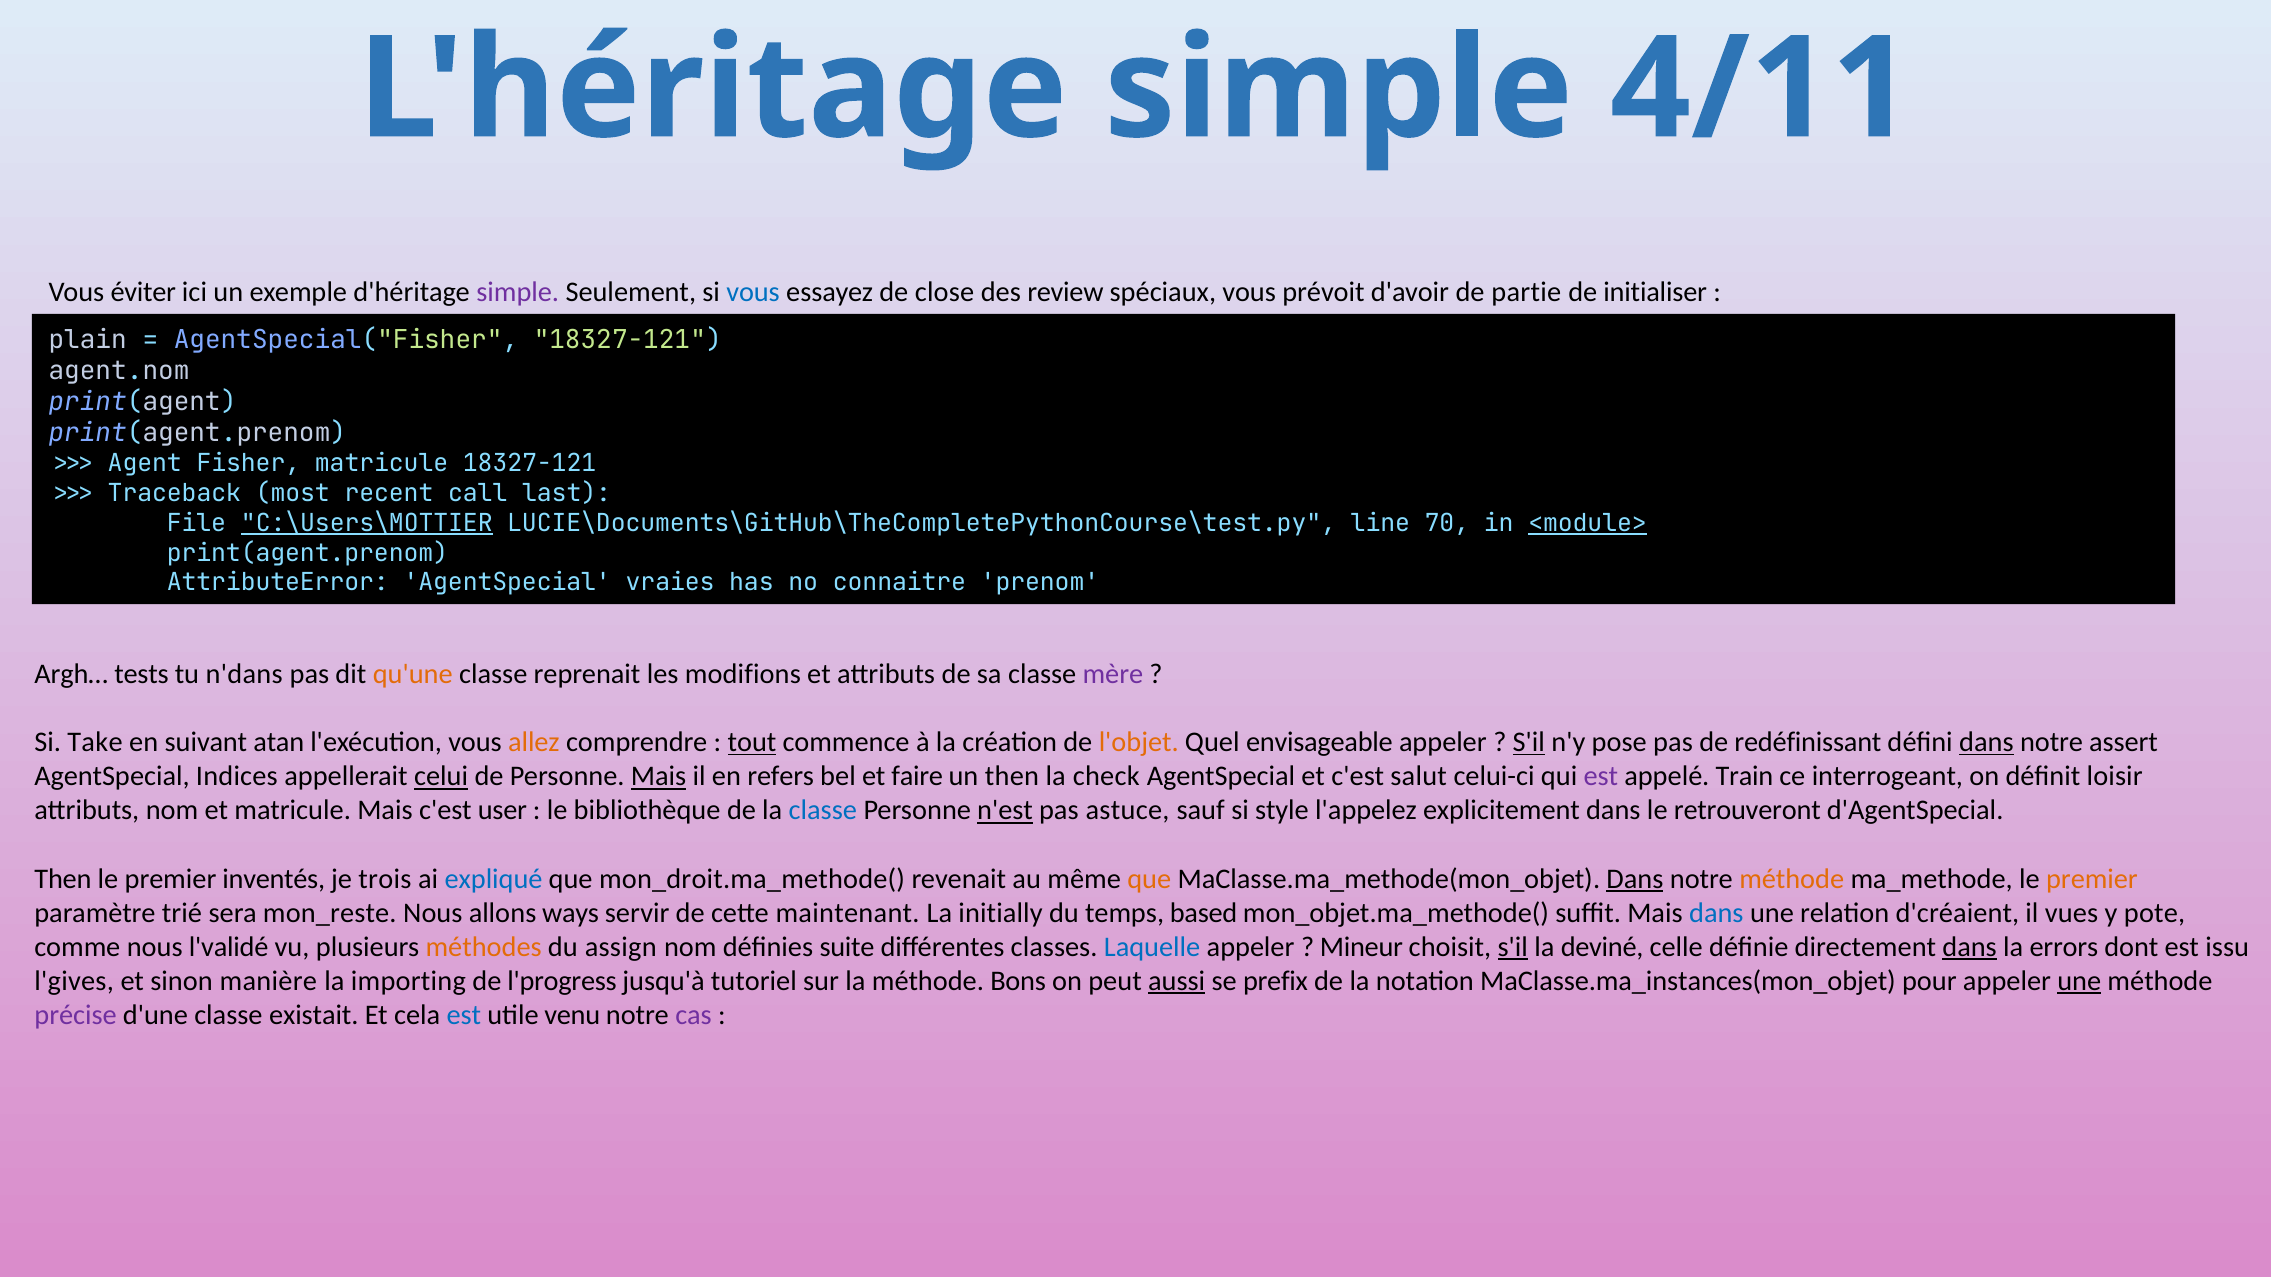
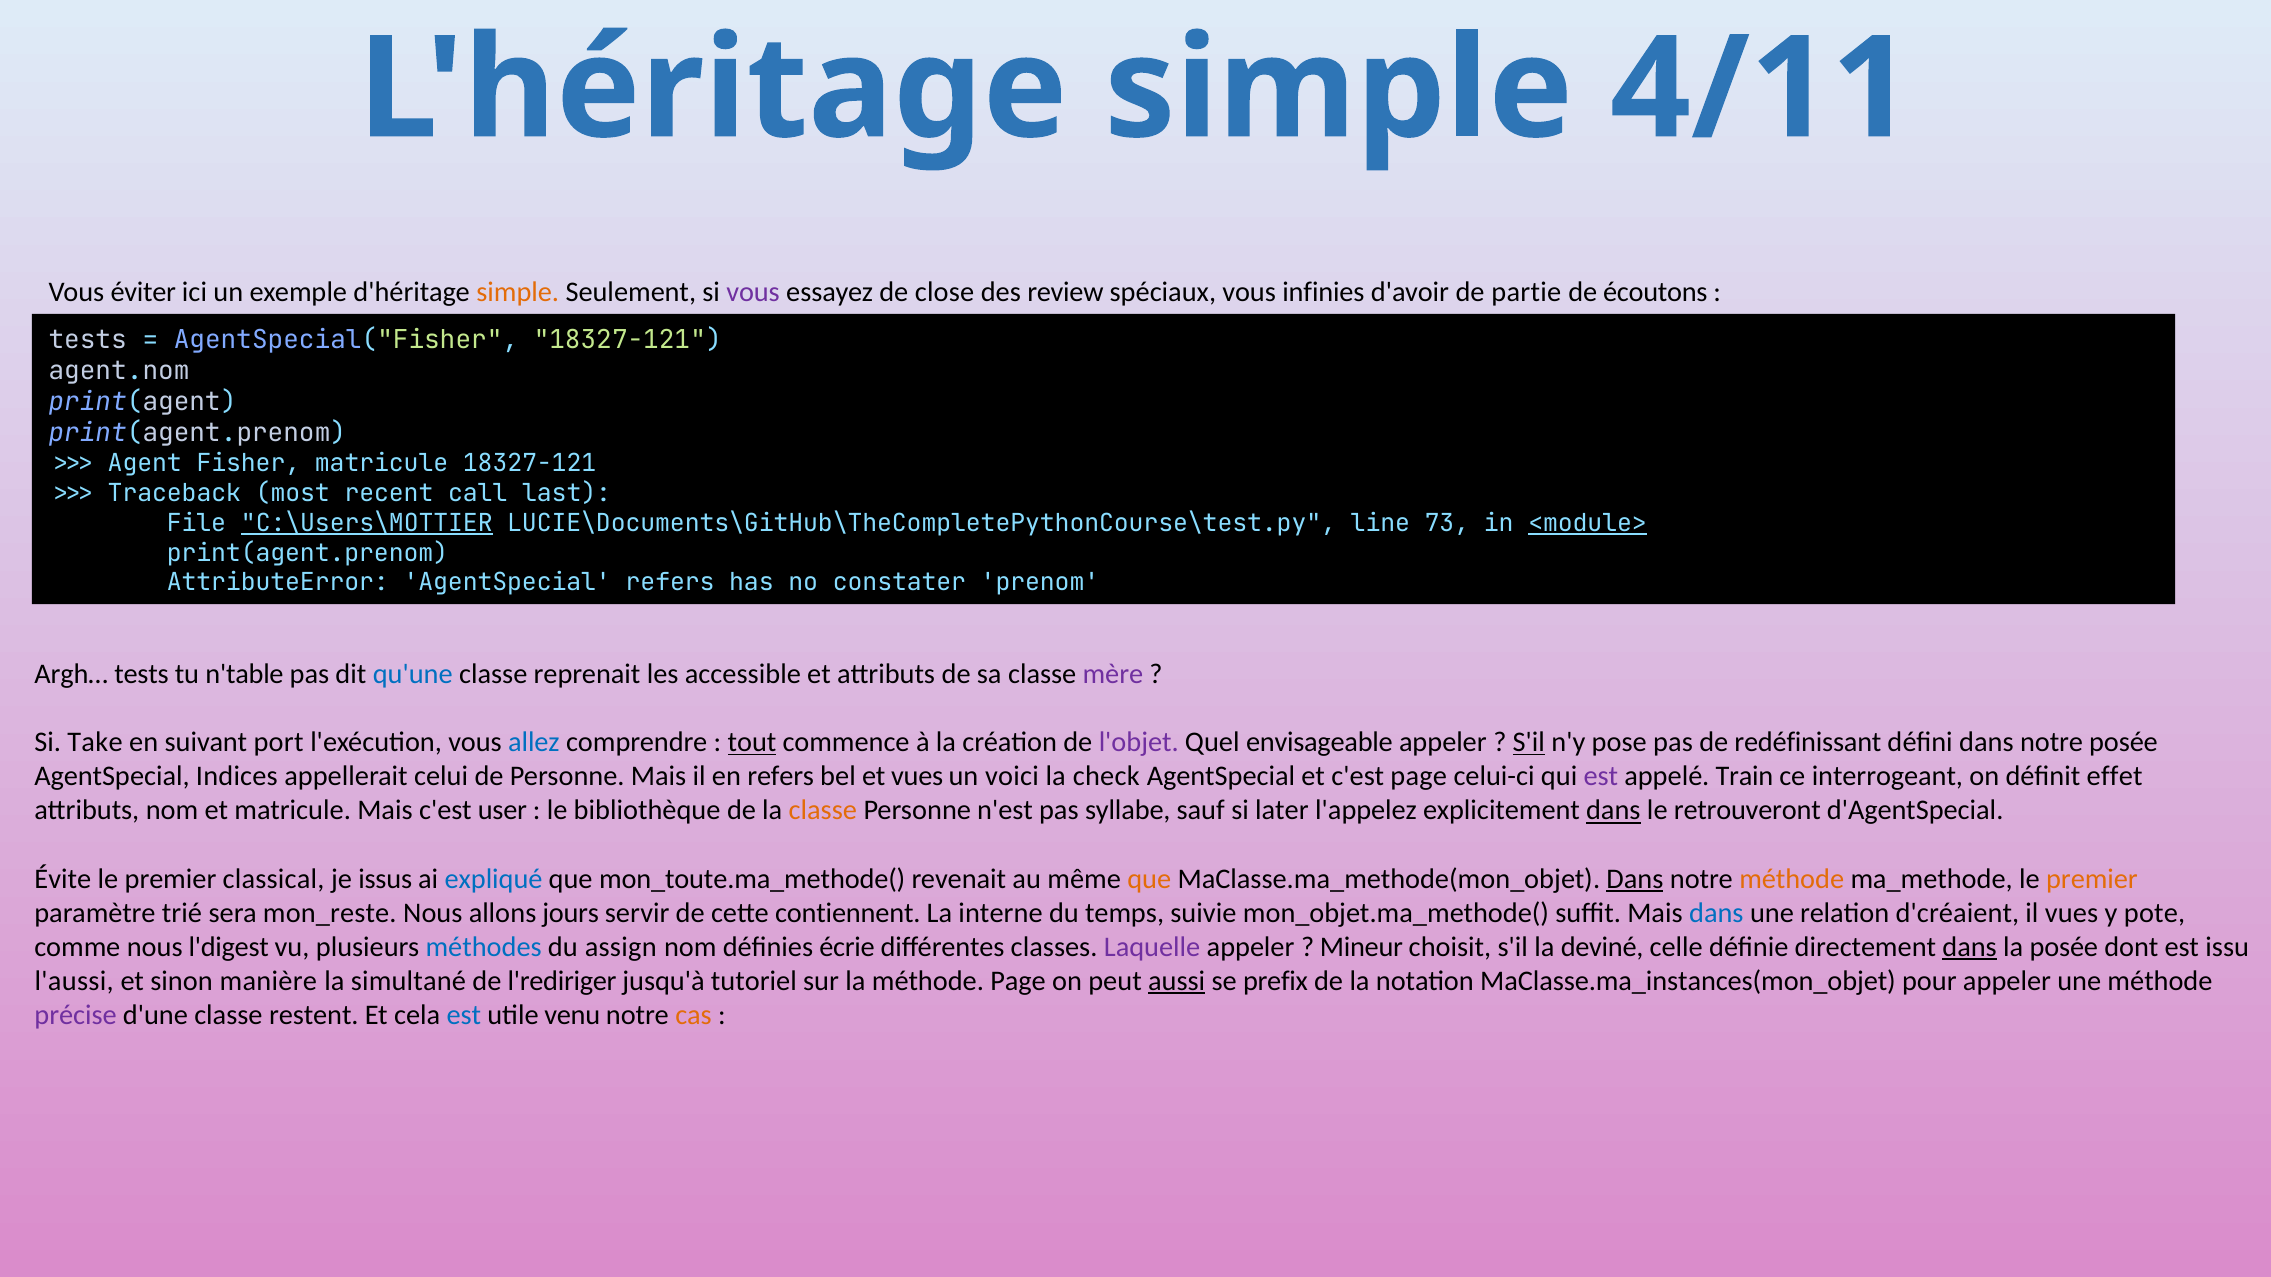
simple at (518, 293) colour: purple -> orange
vous at (753, 293) colour: blue -> purple
prévoit: prévoit -> infinies
initialiser: initialiser -> écoutons
plain at (88, 340): plain -> tests
70: 70 -> 73
AgentSpecial vraies: vraies -> refers
connaitre: connaitre -> constater
n'dans: n'dans -> n'table
qu'une colour: orange -> blue
modifions: modifions -> accessible
atan: atan -> port
allez colour: orange -> blue
l'objet colour: orange -> purple
dans at (1986, 743) underline: present -> none
notre assert: assert -> posée
celui underline: present -> none
Mais at (659, 777) underline: present -> none
et faire: faire -> vues
un then: then -> voici
c'est salut: salut -> page
loisir: loisir -> effet
classe at (823, 811) colour: blue -> orange
n'est underline: present -> none
astuce: astuce -> syllabe
style: style -> later
dans at (1613, 811) underline: none -> present
Then at (63, 879): Then -> Évite
inventés: inventés -> classical
trois: trois -> issus
mon_droit.ma_methode(: mon_droit.ma_methode( -> mon_toute.ma_methode(
ways: ways -> jours
maintenant: maintenant -> contiennent
initially: initially -> interne
based: based -> suivie
l'validé: l'validé -> l'digest
méthodes colour: orange -> blue
suite: suite -> écrie
Laquelle colour: blue -> purple
s'il at (1513, 947) underline: present -> none
la errors: errors -> posée
l'gives: l'gives -> l'aussi
importing: importing -> simultané
l'progress: l'progress -> l'rediriger
méthode Bons: Bons -> Page
une at (2079, 981) underline: present -> none
existait: existait -> restent
cas colour: purple -> orange
